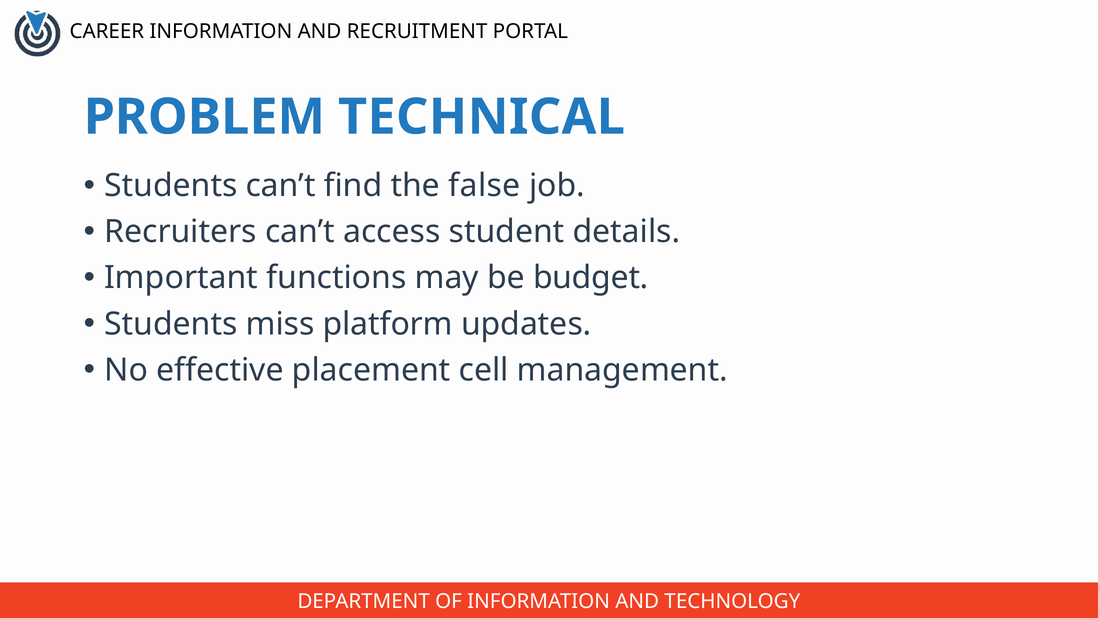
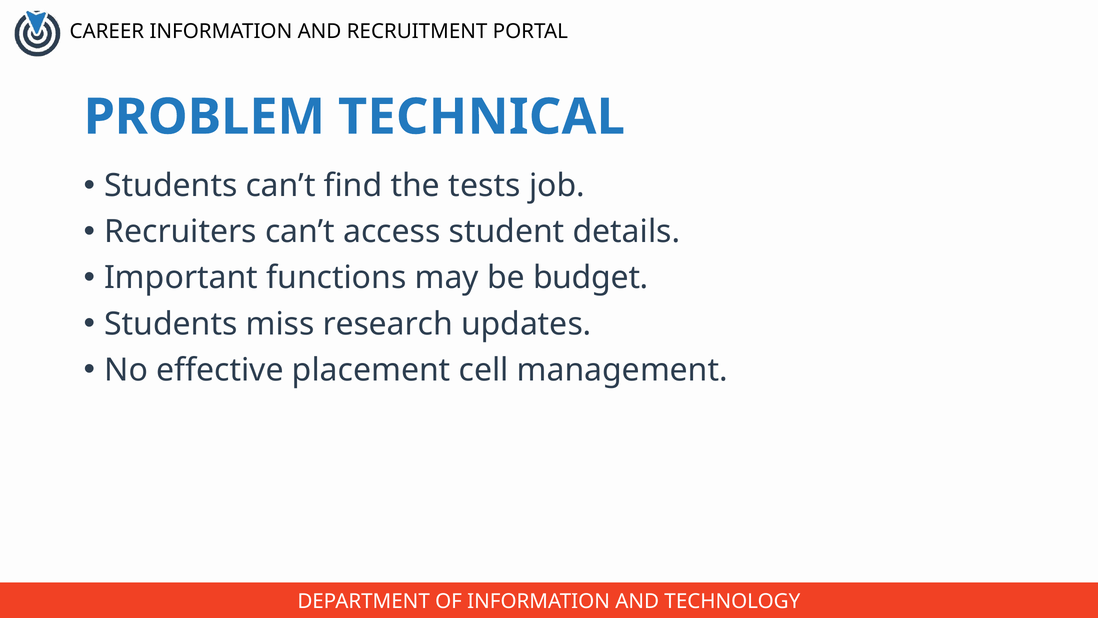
false: false -> tests
platform: platform -> research
